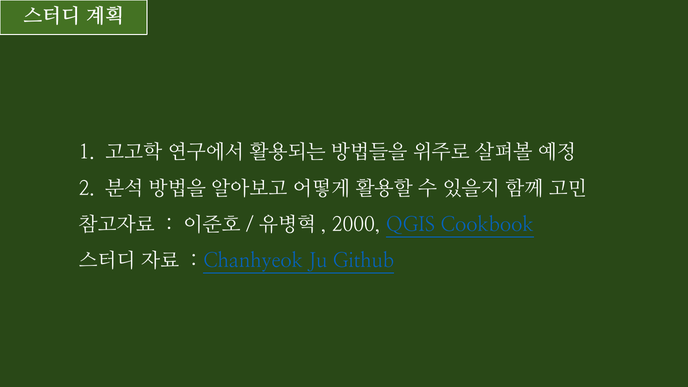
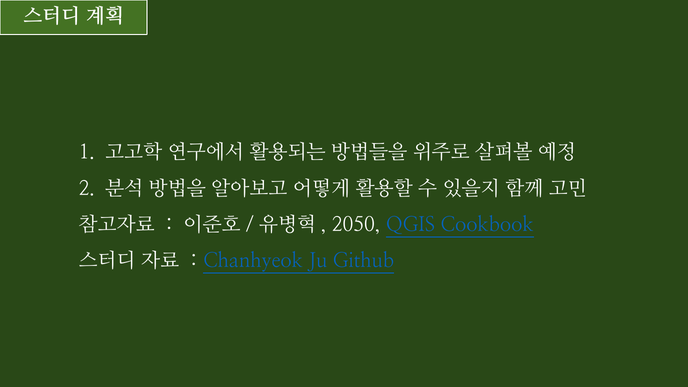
2000: 2000 -> 2050
